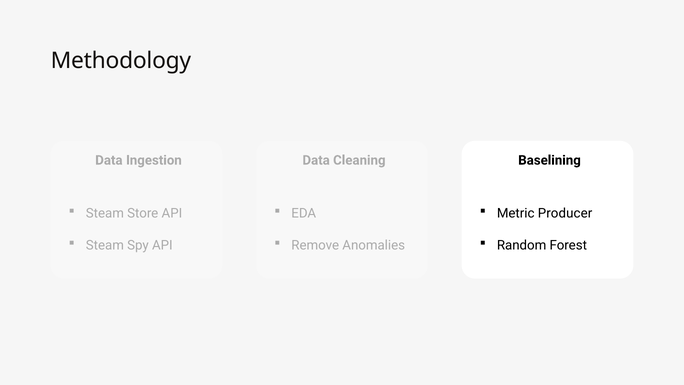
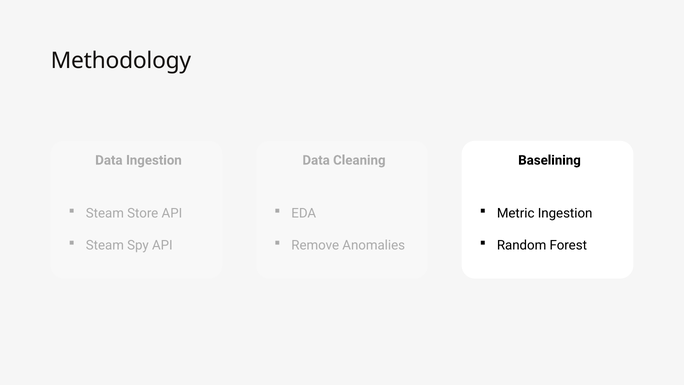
Metric Producer: Producer -> Ingestion
